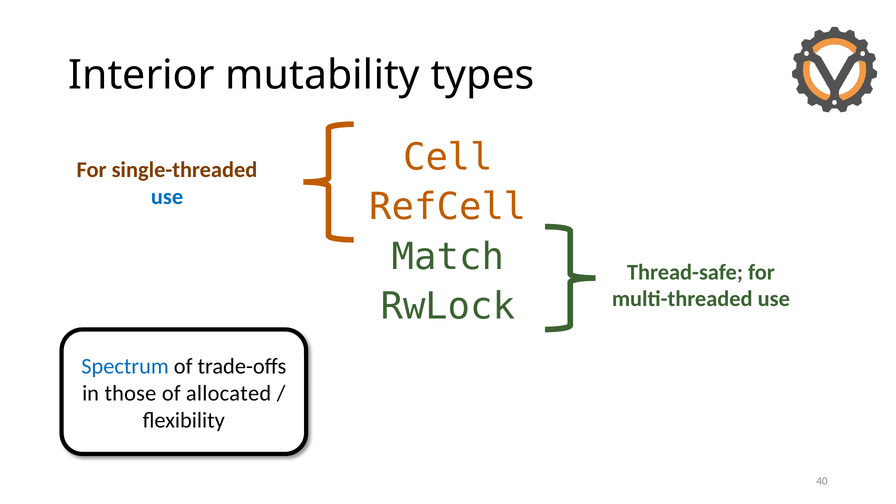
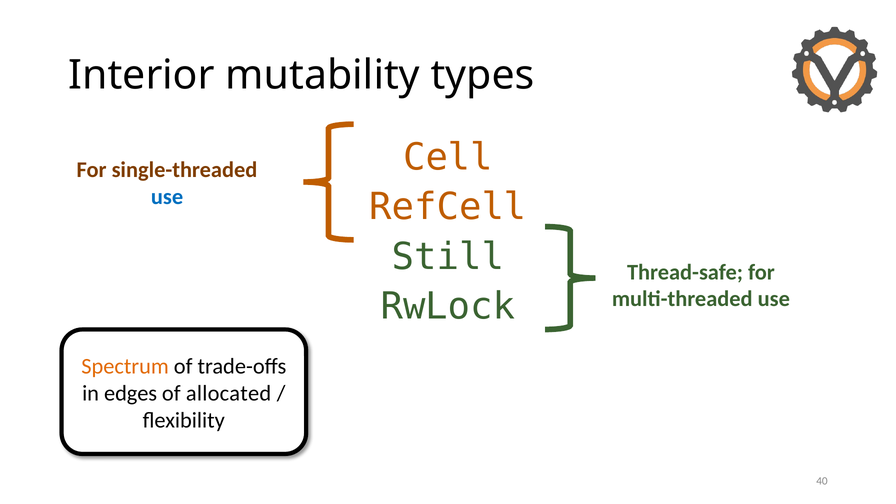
Match: Match -> Still
Spectrum colour: blue -> orange
those: those -> edges
